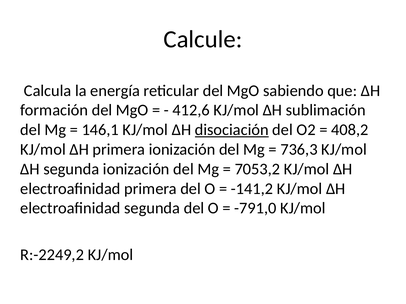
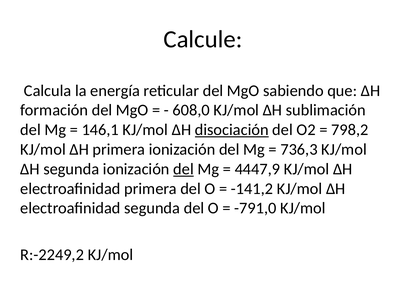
412,6: 412,6 -> 608,0
408,2: 408,2 -> 798,2
del at (184, 169) underline: none -> present
7053,2: 7053,2 -> 4447,9
